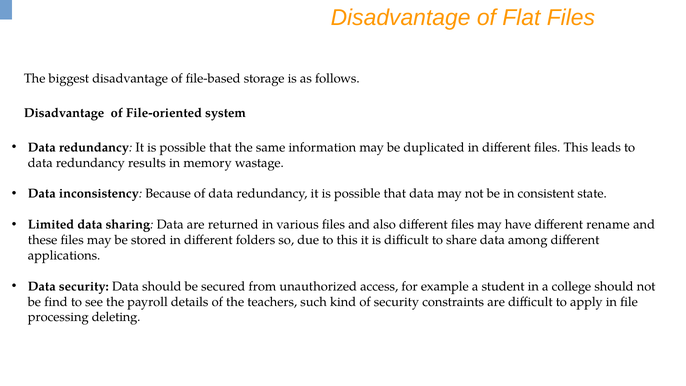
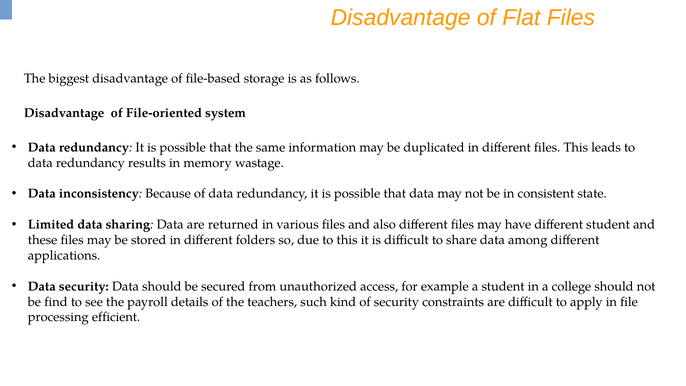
different rename: rename -> student
deleting: deleting -> efficient
